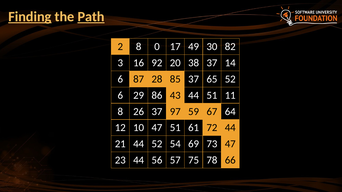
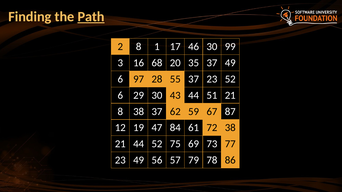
Finding underline: present -> none
0: 0 -> 1
49: 49 -> 46
82: 82 -> 99
92: 92 -> 68
38: 38 -> 35
37 14: 14 -> 49
87: 87 -> 97
85: 85 -> 55
37 65: 65 -> 23
29 86: 86 -> 30
51 11: 11 -> 21
8 26: 26 -> 38
97: 97 -> 62
64: 64 -> 87
10: 10 -> 19
47 51: 51 -> 84
72 44: 44 -> 38
54: 54 -> 75
73 47: 47 -> 77
23 44: 44 -> 49
75: 75 -> 79
66: 66 -> 86
